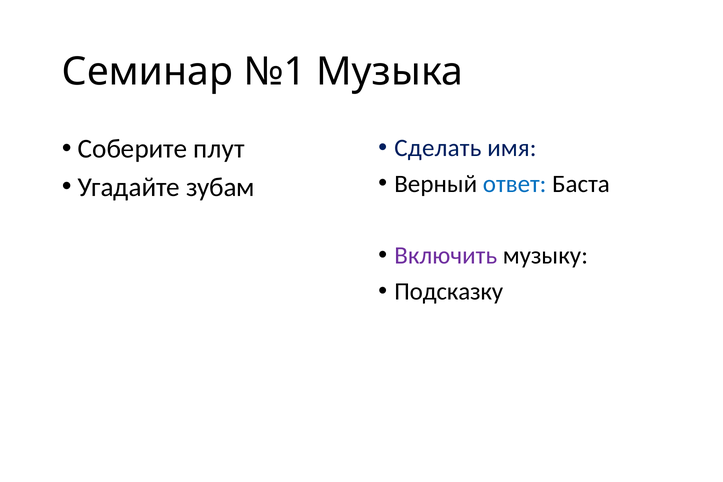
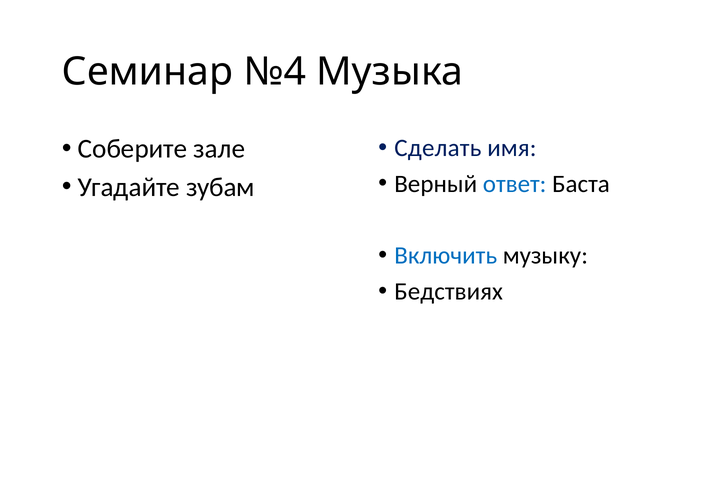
№1: №1 -> №4
плут: плут -> зале
Включить colour: purple -> blue
Подсказку: Подсказку -> Бедствиях
